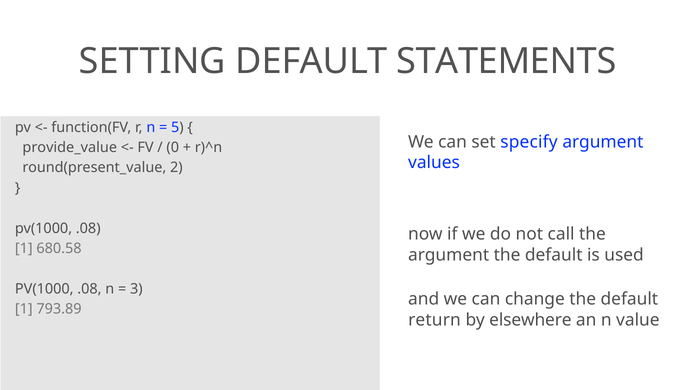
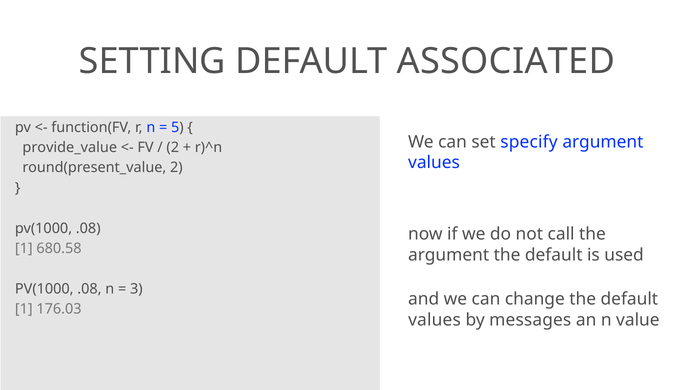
STATEMENTS: STATEMENTS -> ASSOCIATED
0 at (173, 148): 0 -> 2
793.89: 793.89 -> 176.03
return at (434, 320): return -> values
elsewhere: elsewhere -> messages
